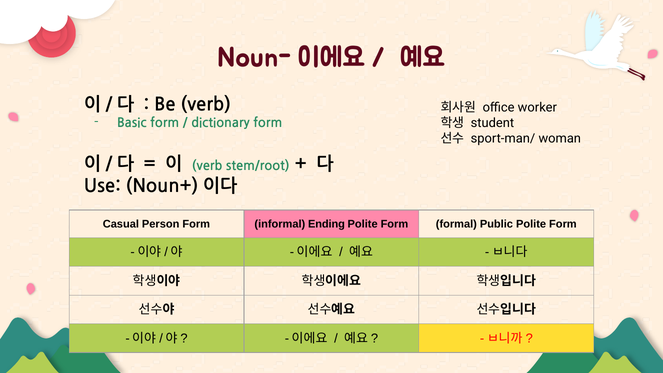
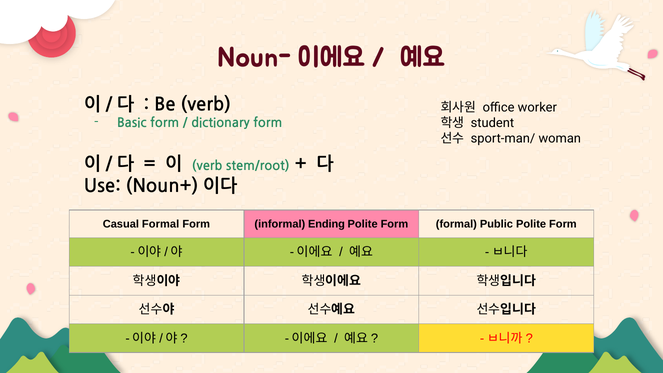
Casual Person: Person -> Formal
